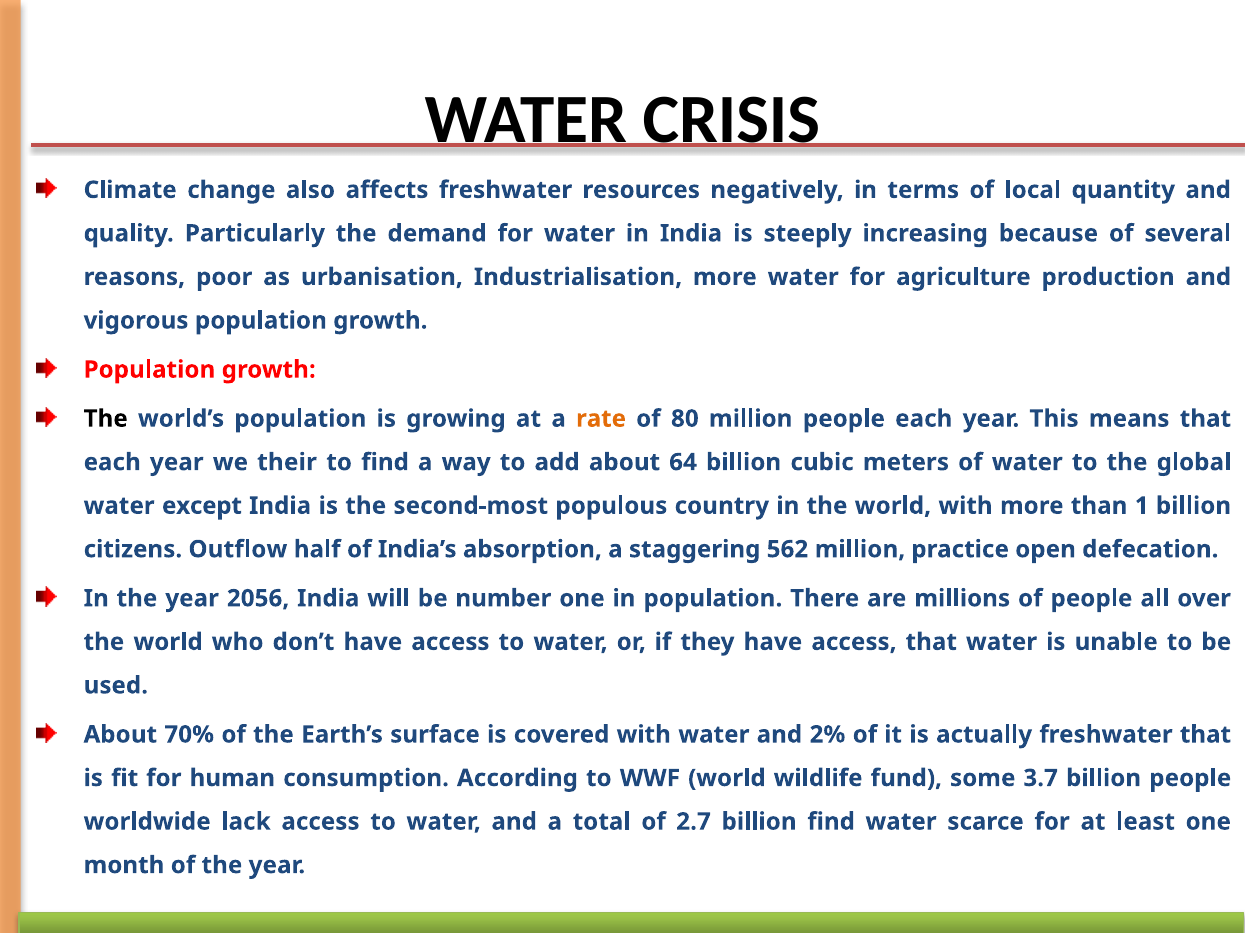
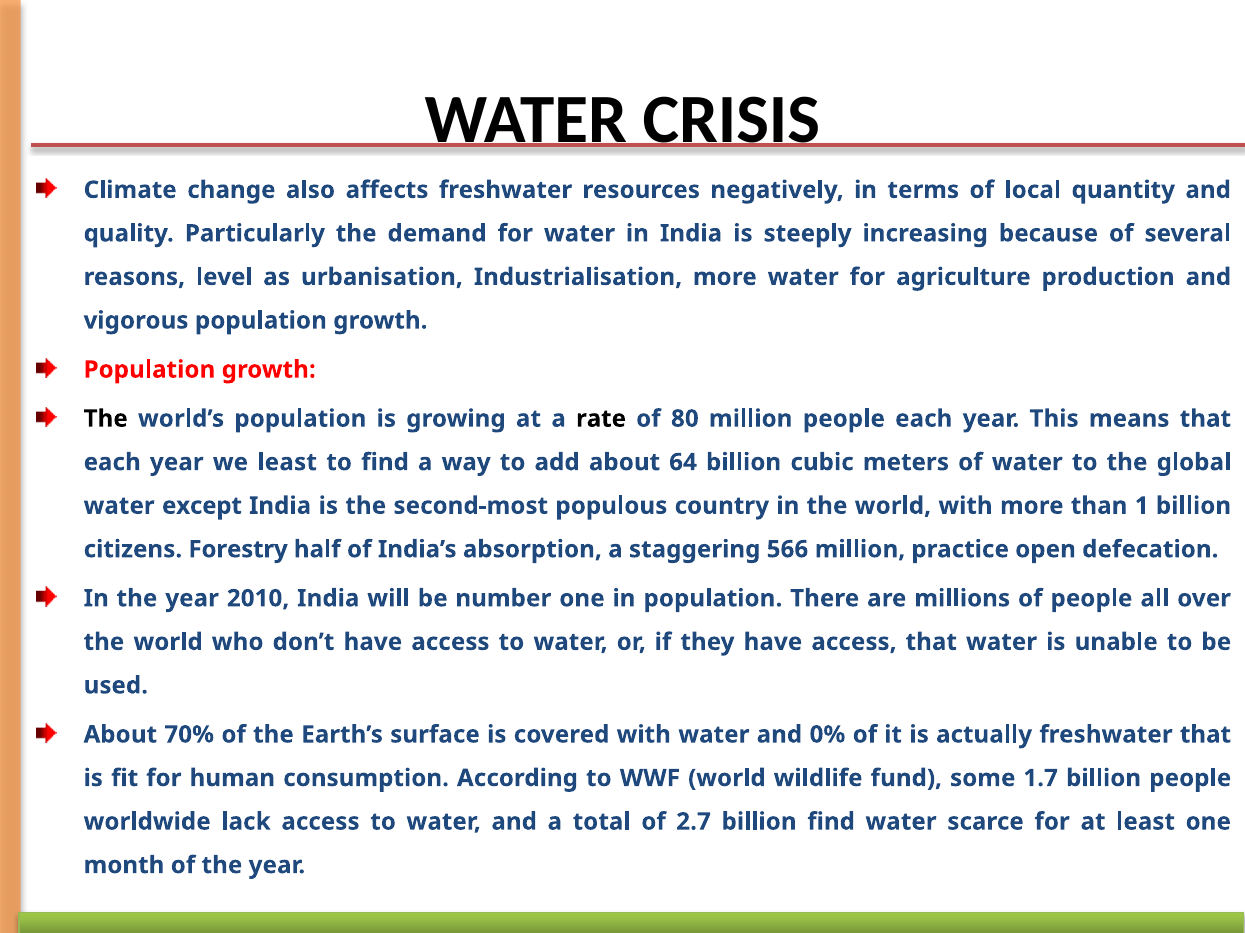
poor: poor -> level
rate colour: orange -> black
we their: their -> least
Outflow: Outflow -> Forestry
562: 562 -> 566
2056: 2056 -> 2010
2%: 2% -> 0%
3.7: 3.7 -> 1.7
